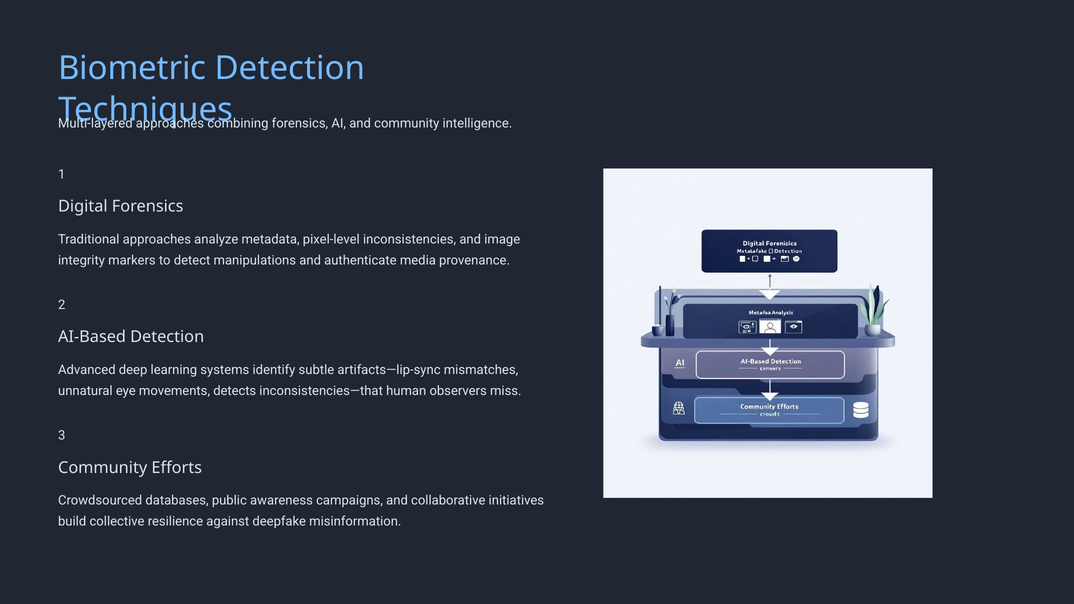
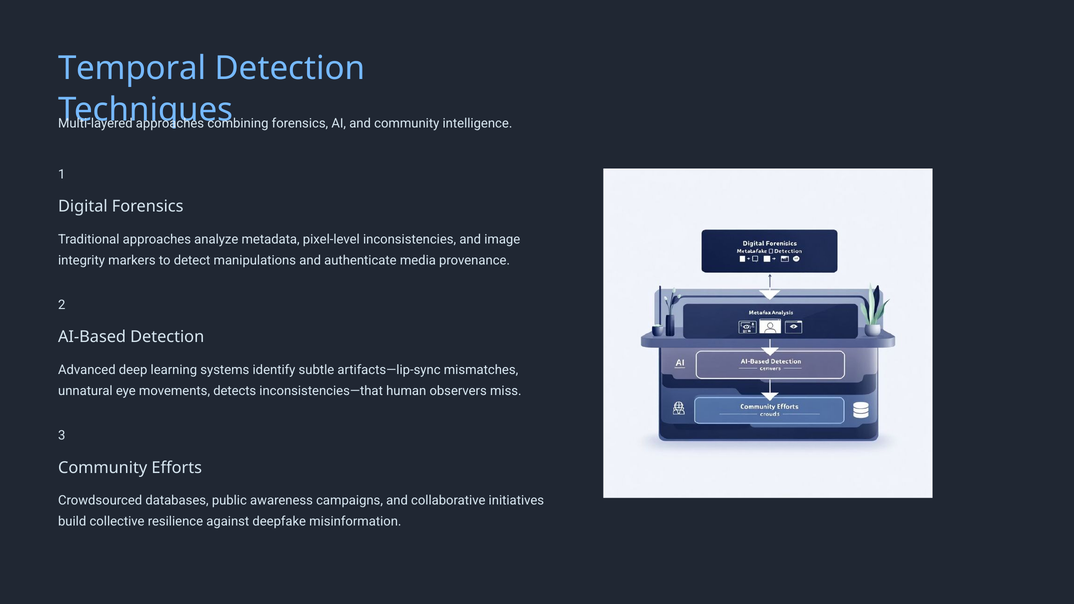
Biometric: Biometric -> Temporal
